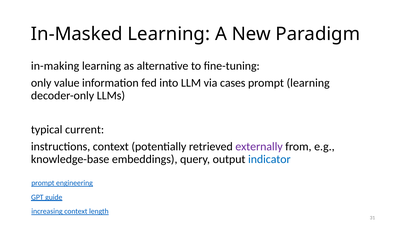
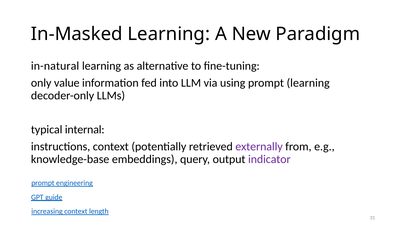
in-making: in-making -> in-natural
cases: cases -> using
current: current -> internal
indicator colour: blue -> purple
